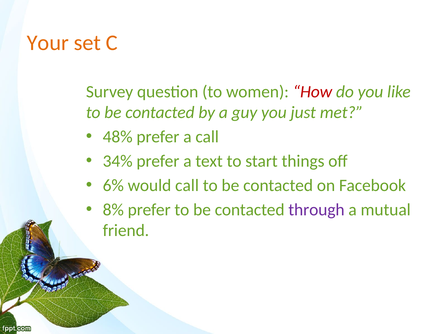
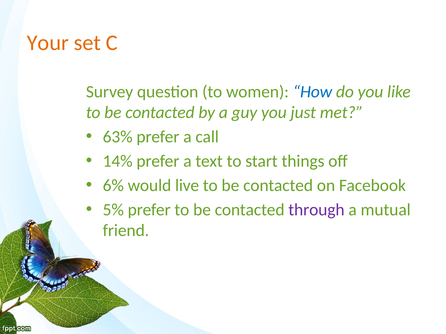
How colour: red -> blue
48%: 48% -> 63%
34%: 34% -> 14%
would call: call -> live
8%: 8% -> 5%
